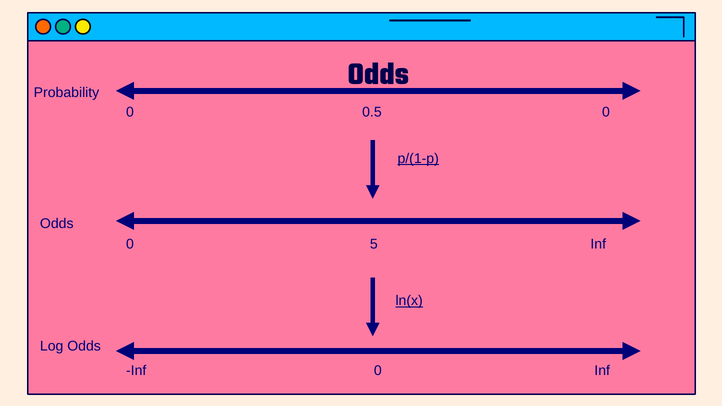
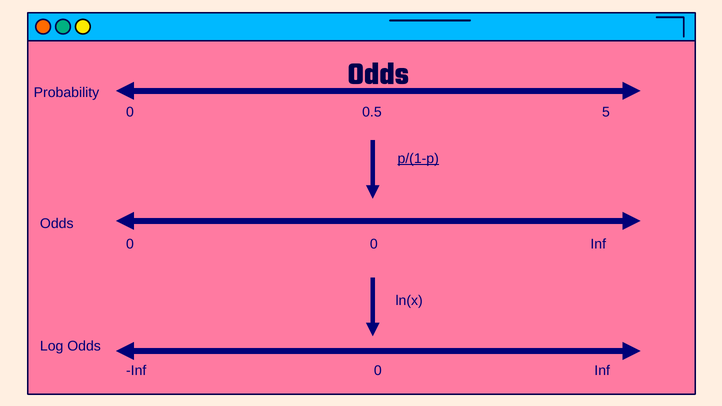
0.5 0: 0 -> 5
0 5: 5 -> 0
ln(x underline: present -> none
